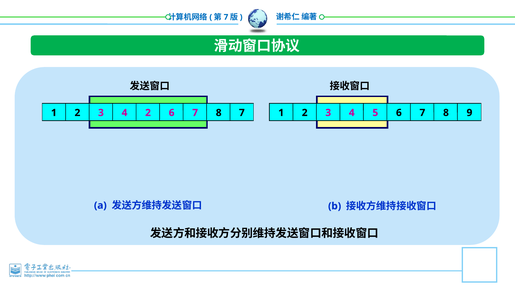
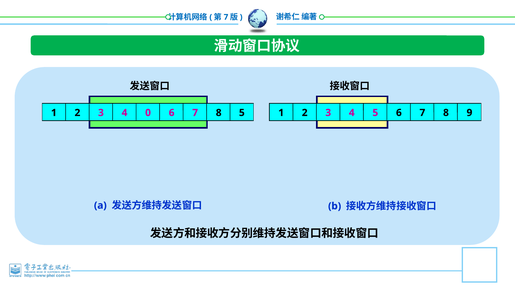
4 2: 2 -> 0
8 7: 7 -> 5
